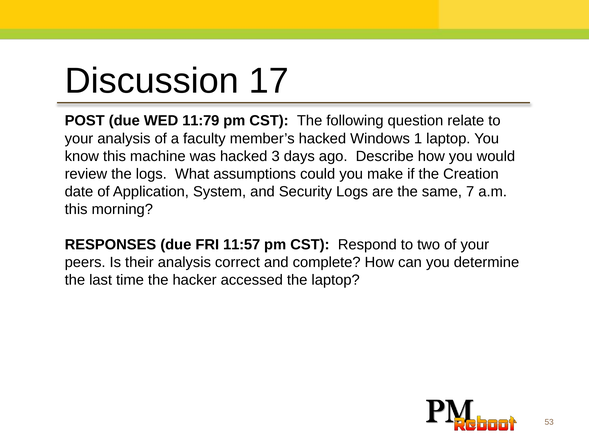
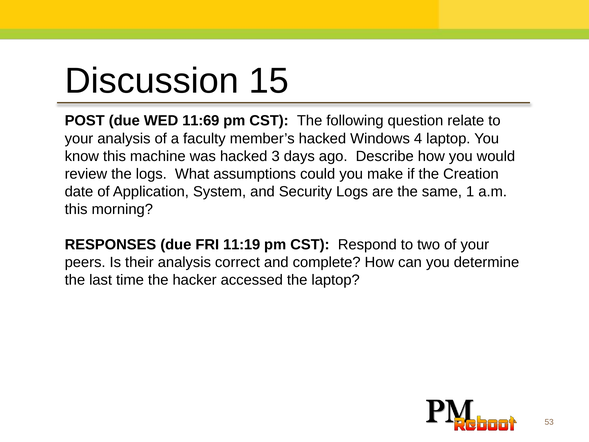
17: 17 -> 15
11:79: 11:79 -> 11:69
1: 1 -> 4
7: 7 -> 1
11:57: 11:57 -> 11:19
